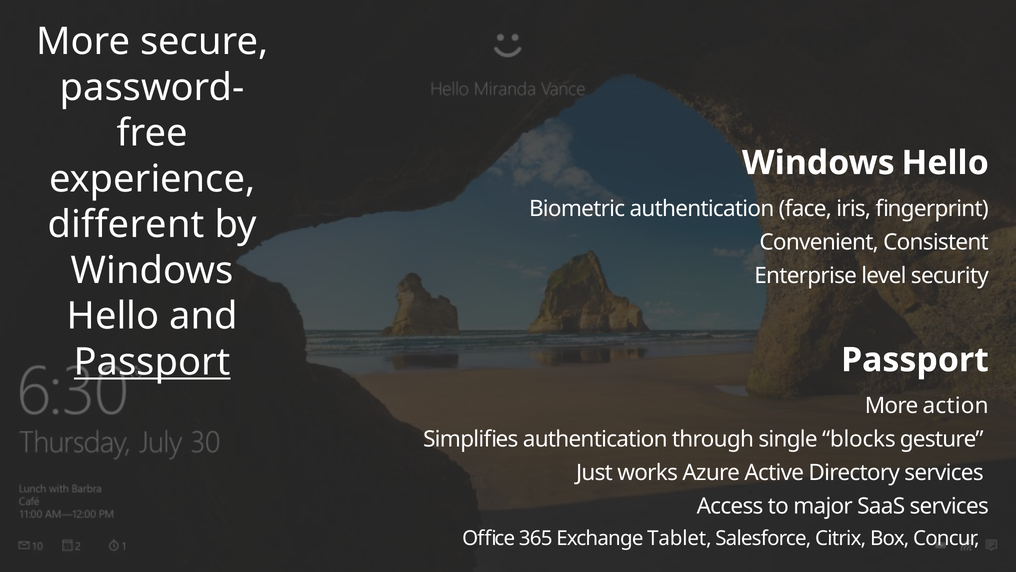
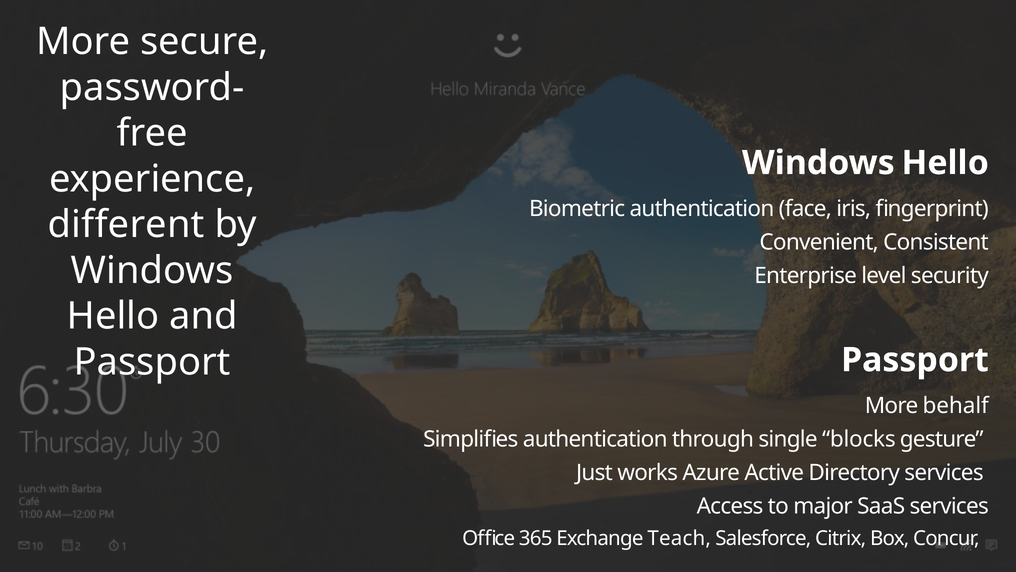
Passport at (152, 362) underline: present -> none
action: action -> behalf
Tablet: Tablet -> Teach
